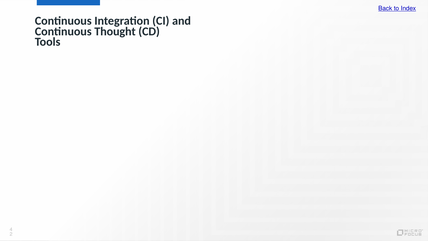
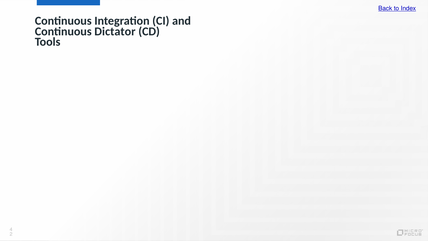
Thought: Thought -> Dictator
